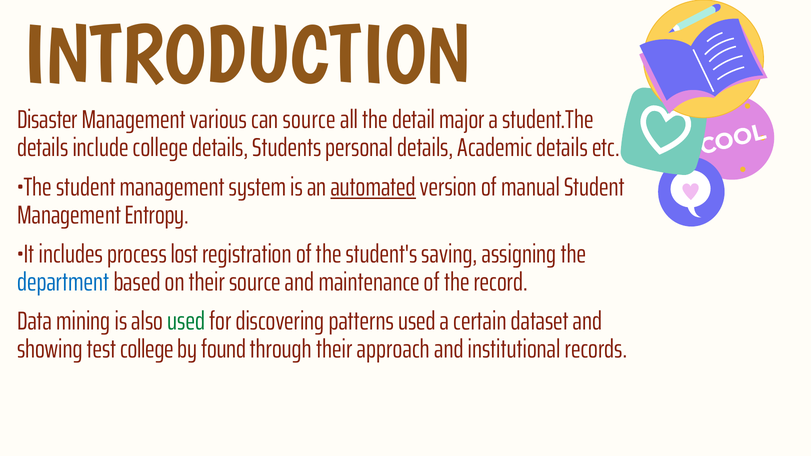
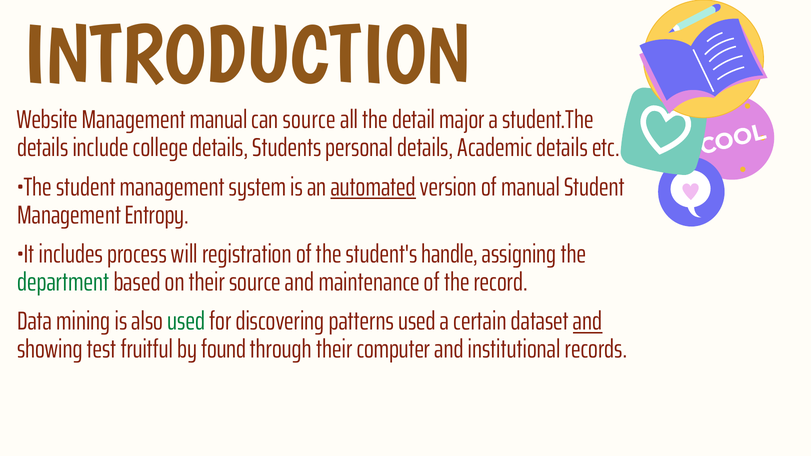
Disaster: Disaster -> Website
Management various: various -> manual
lost: lost -> will
saving: saving -> handle
department colour: blue -> green
and at (588, 322) underline: none -> present
test college: college -> fruitful
approach: approach -> computer
